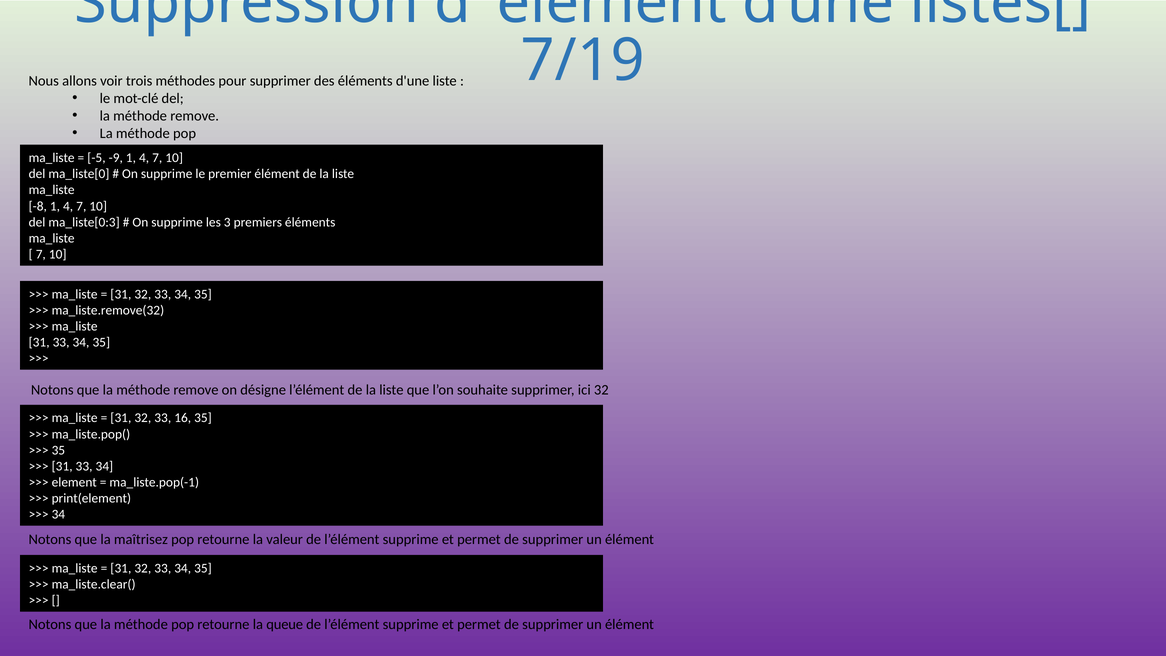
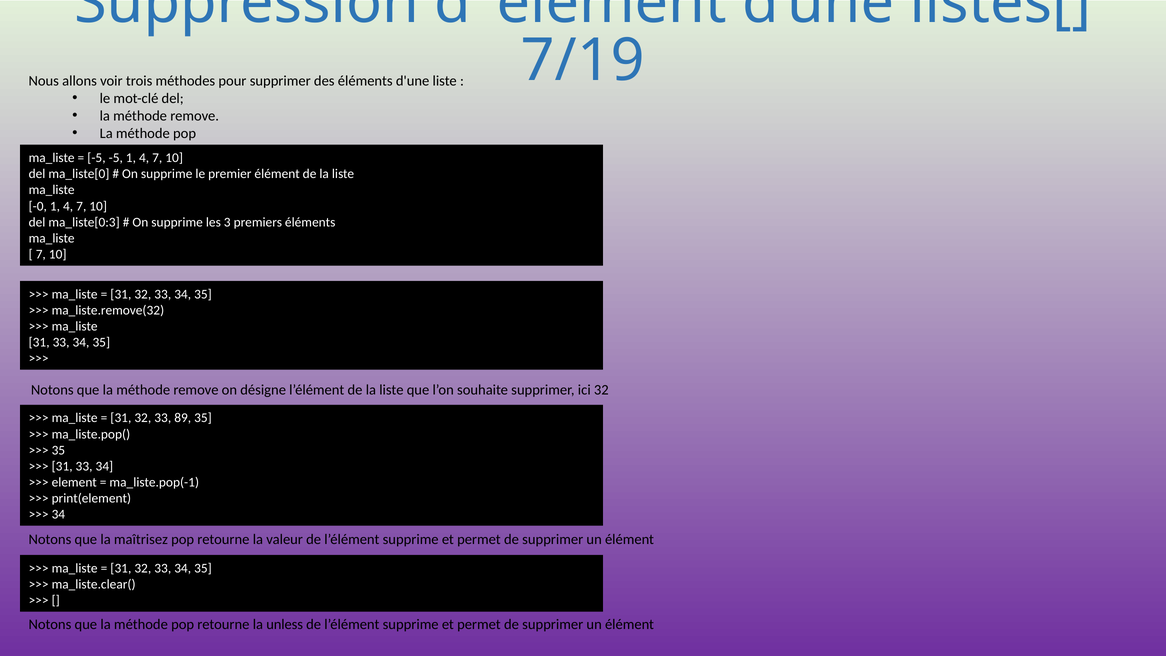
-5 -9: -9 -> -5
-8: -8 -> -0
16: 16 -> 89
queue: queue -> unless
